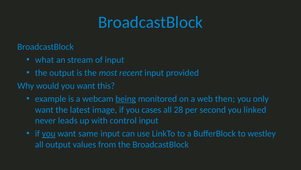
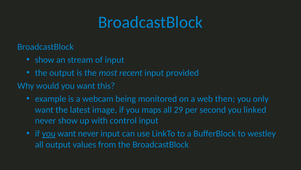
what at (45, 60): what -> show
being underline: present -> none
cases: cases -> maps
28: 28 -> 29
never leads: leads -> show
want same: same -> never
